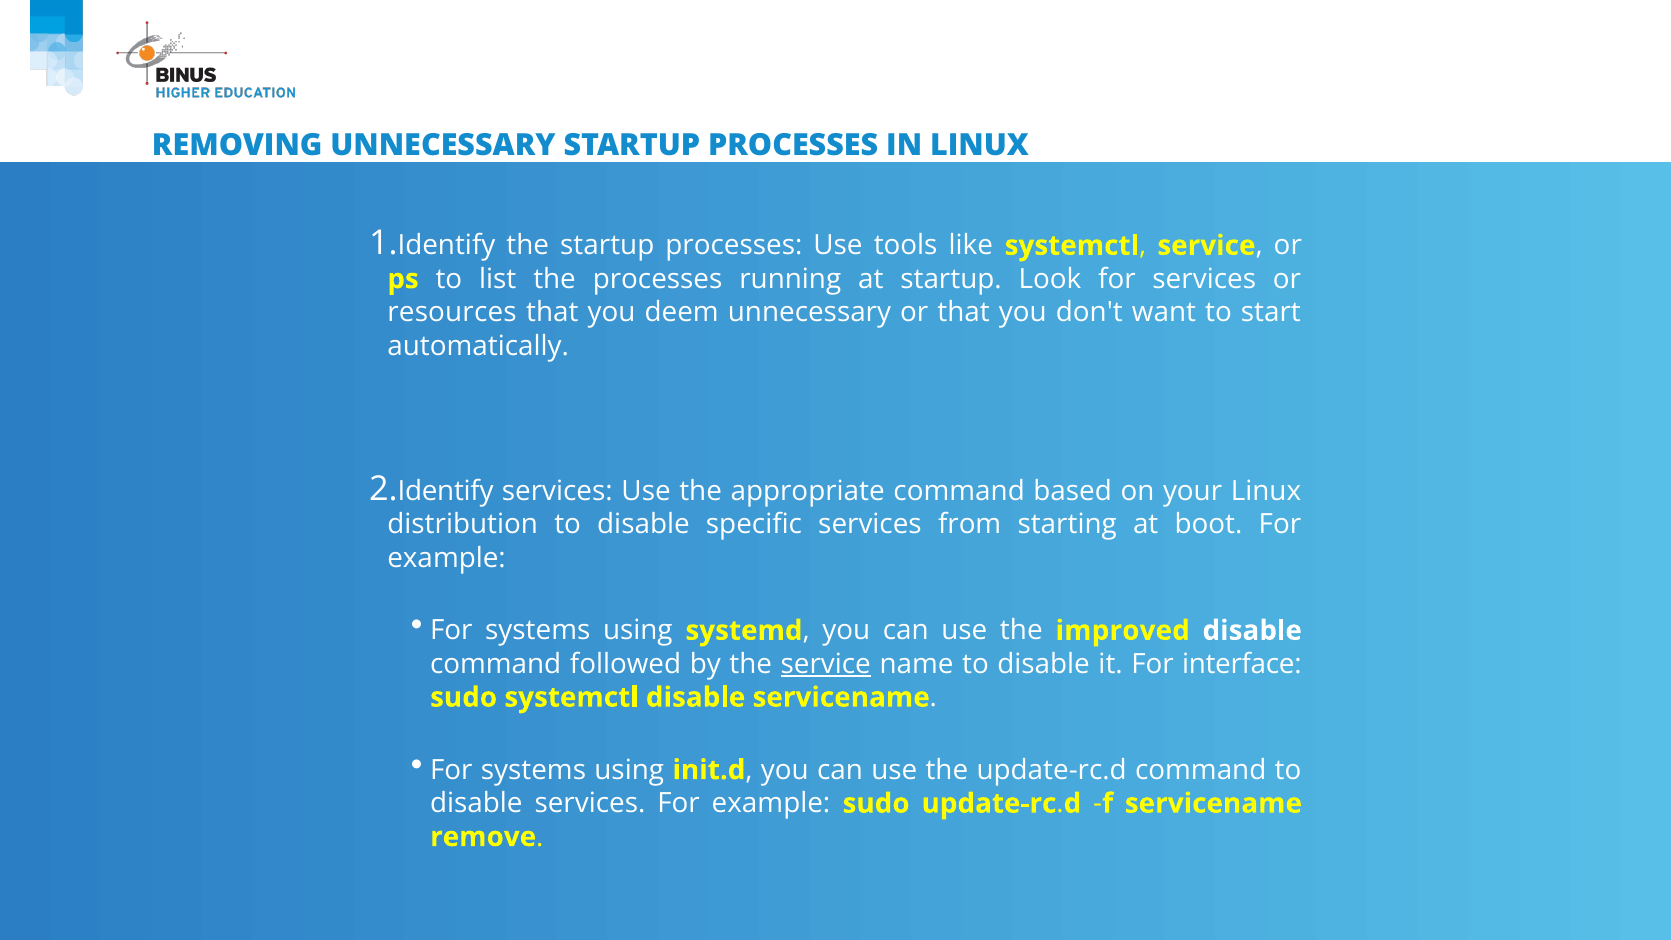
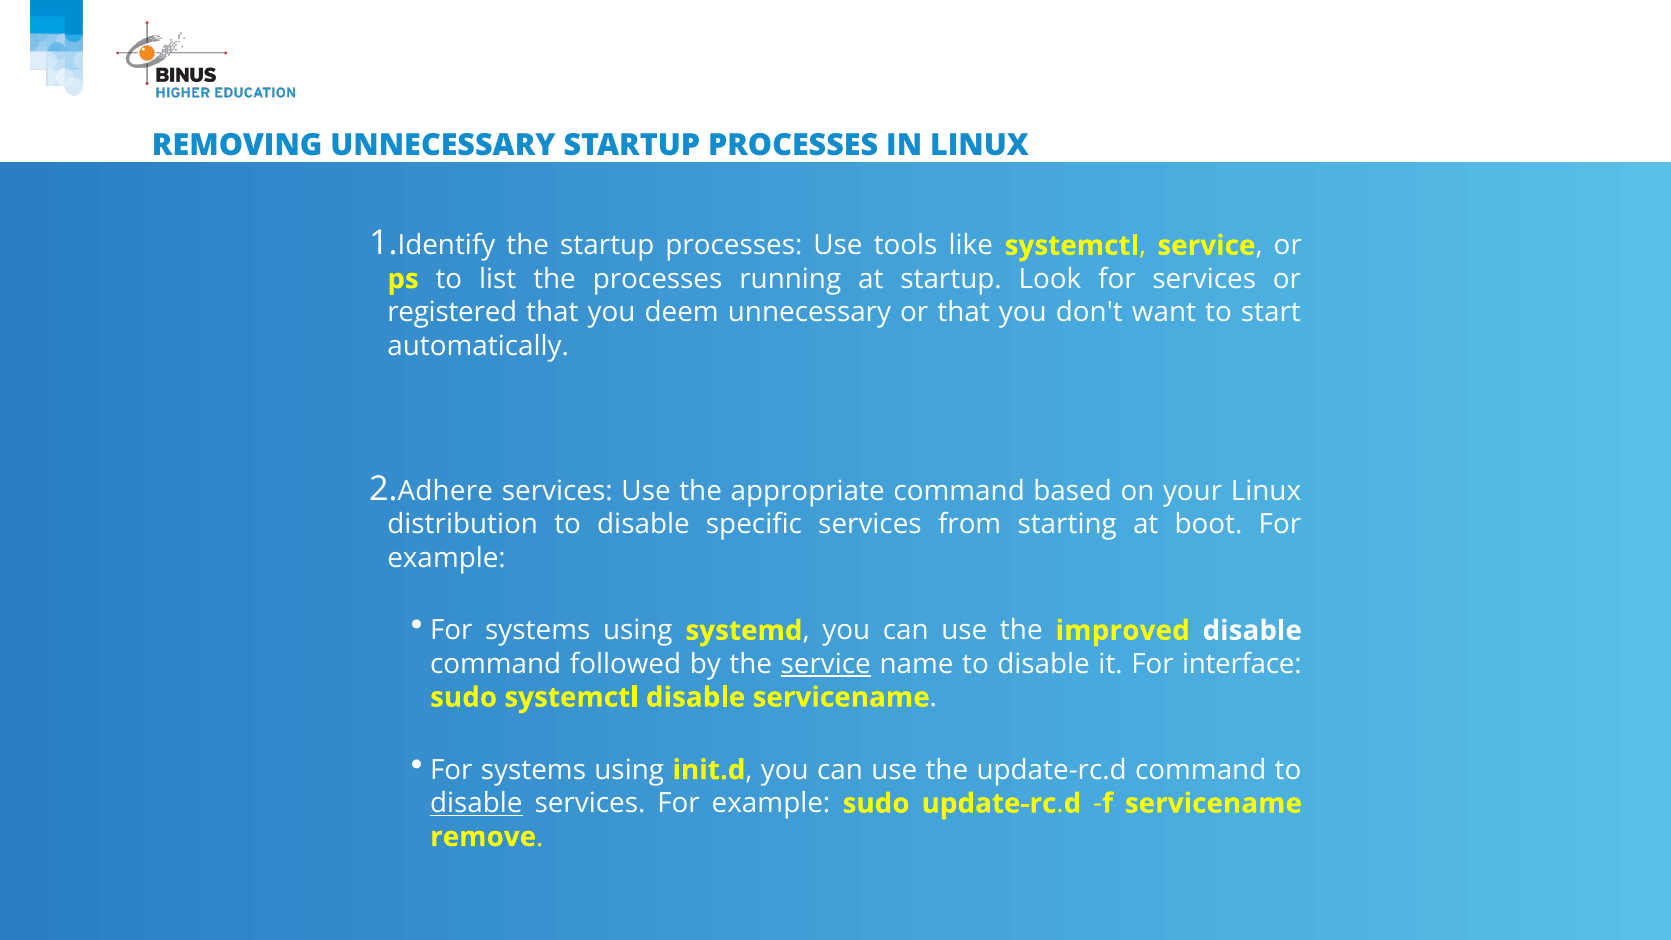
resources: resources -> registered
Identify at (446, 491): Identify -> Adhere
disable at (476, 803) underline: none -> present
